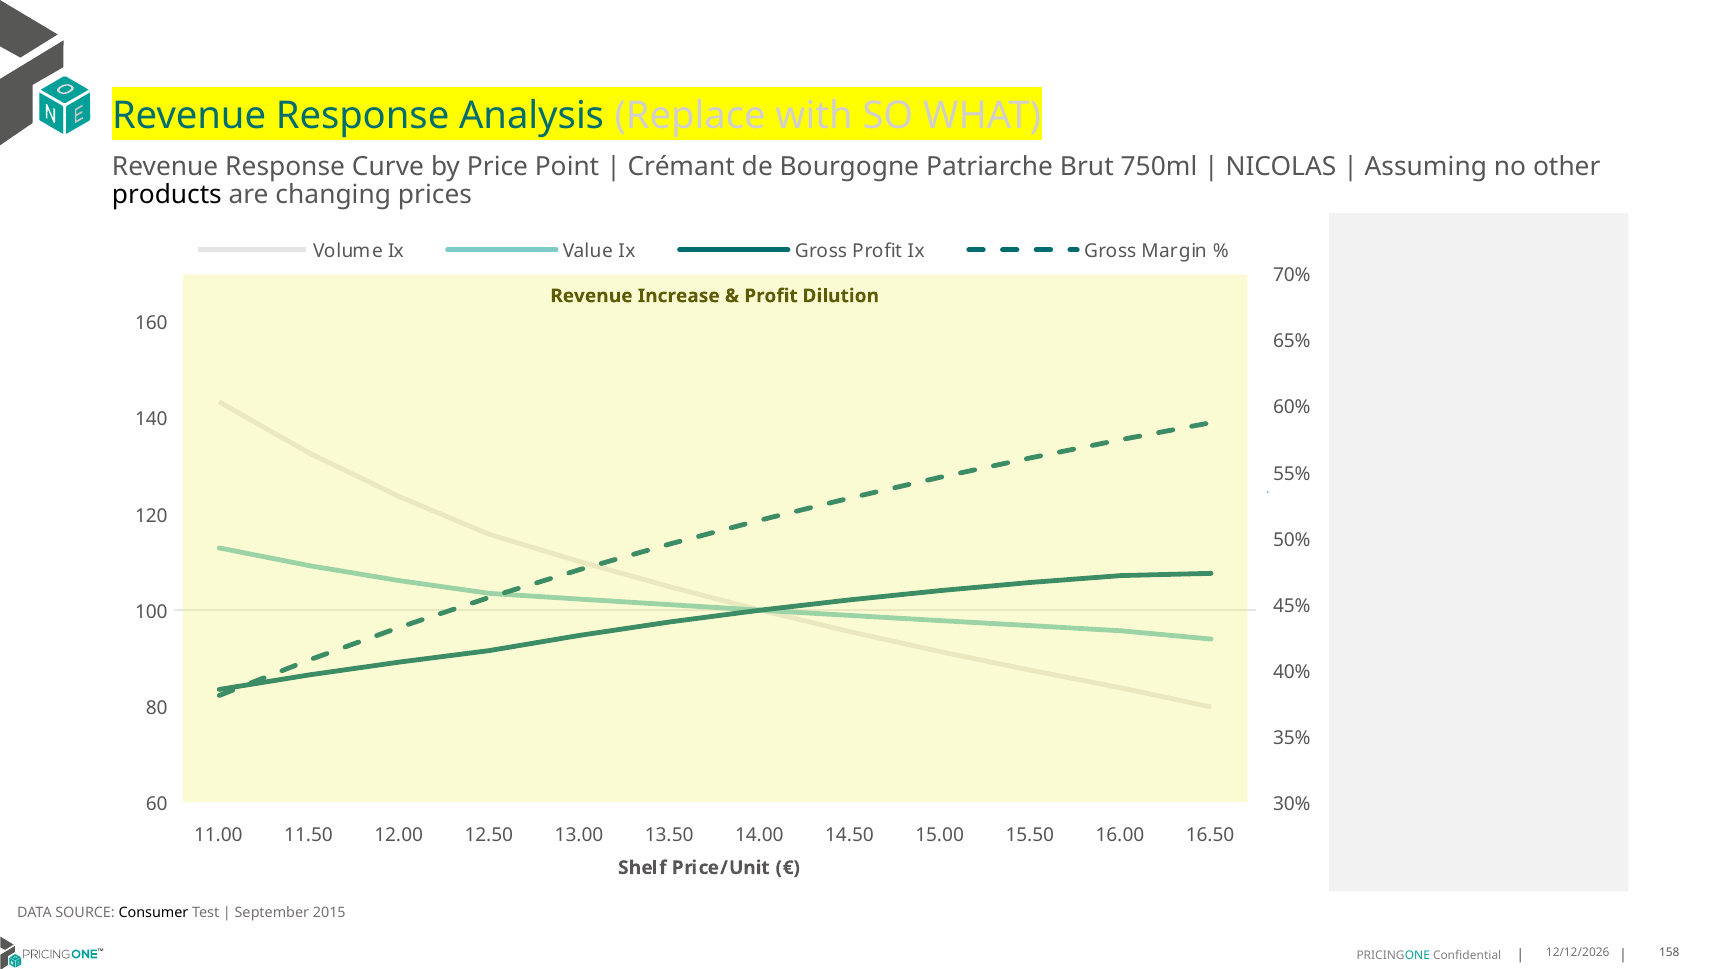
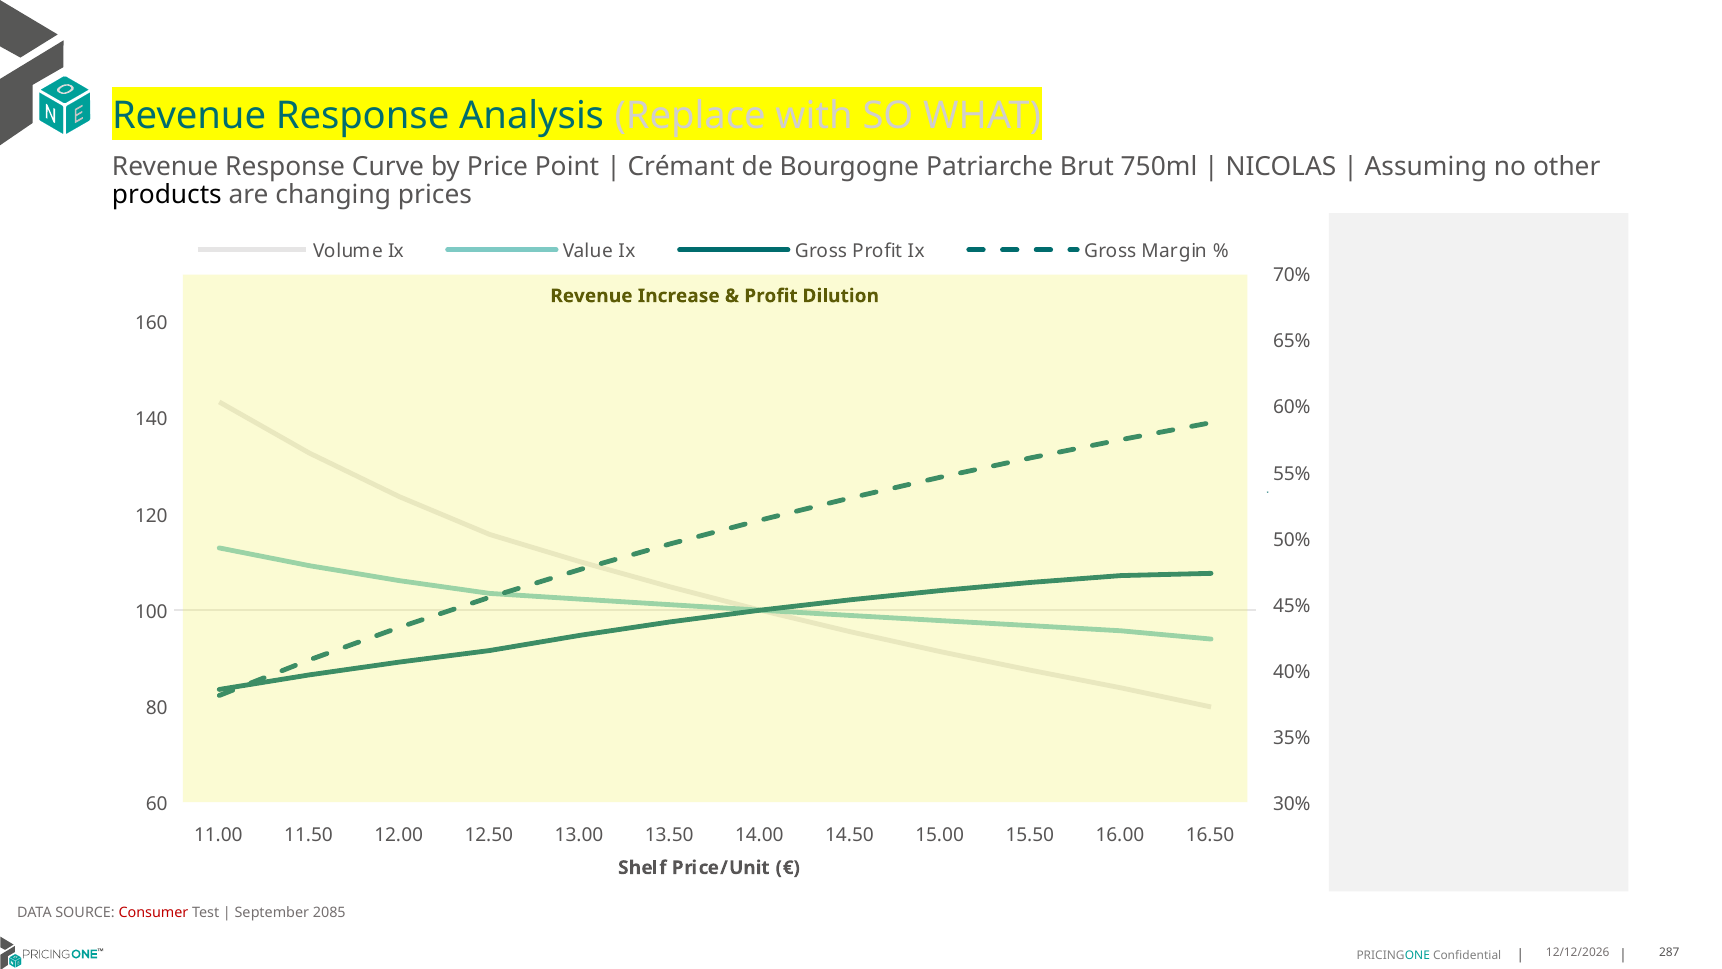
Consumer colour: black -> red
2015: 2015 -> 2085
158: 158 -> 287
